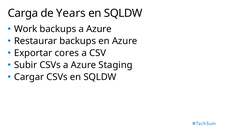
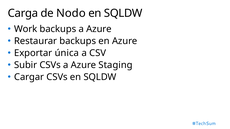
Years: Years -> Nodo
cores: cores -> única
